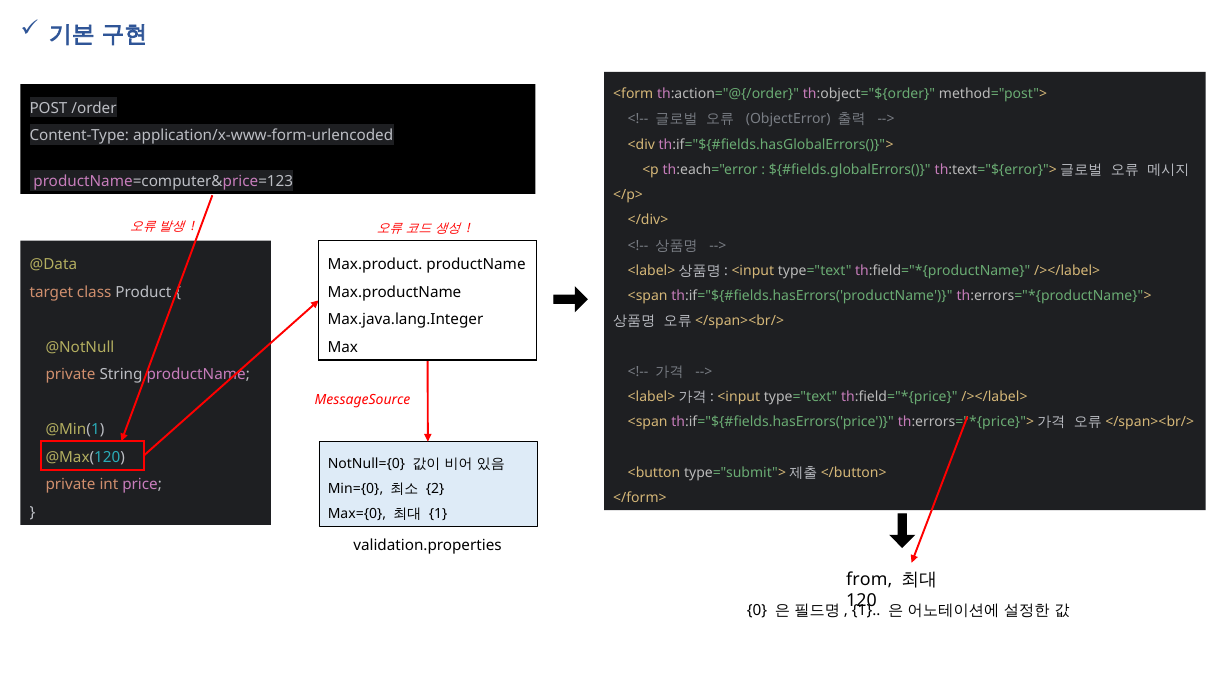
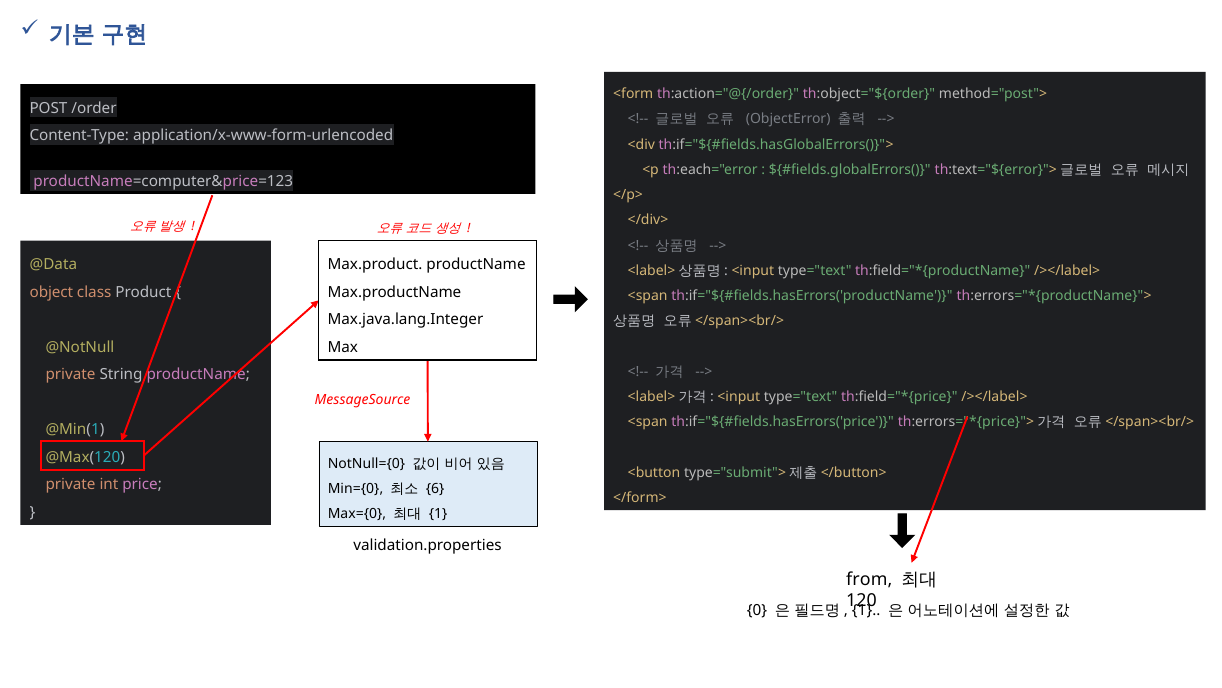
target: target -> object
2: 2 -> 6
